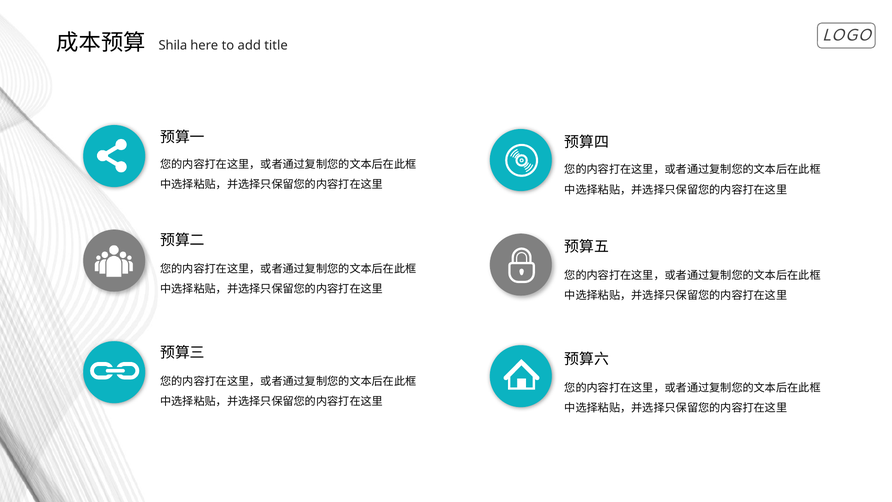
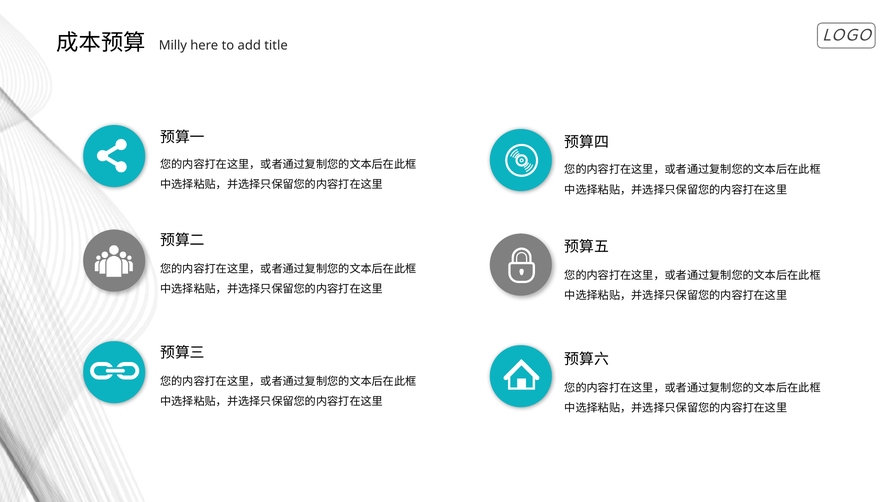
Shila: Shila -> Milly
